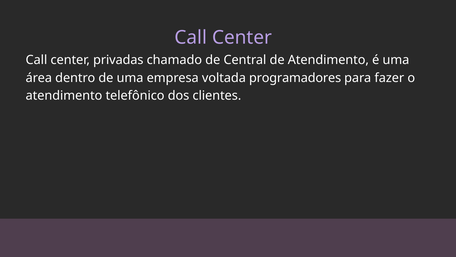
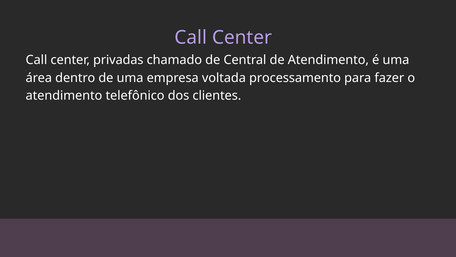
programadores: programadores -> processamento
